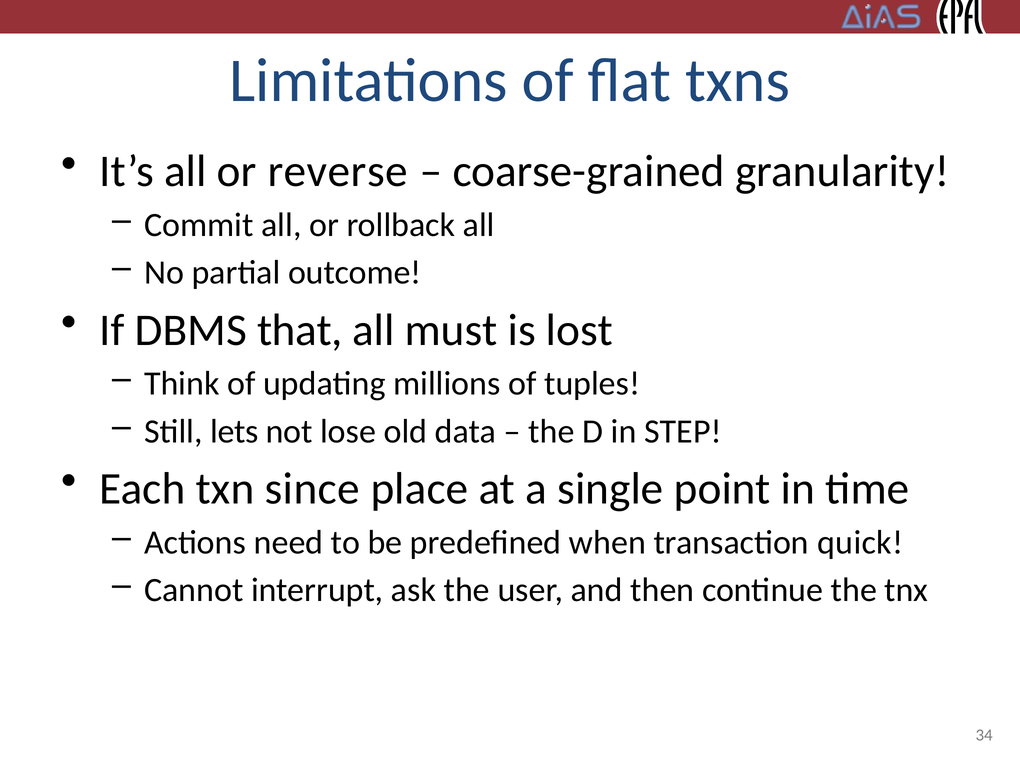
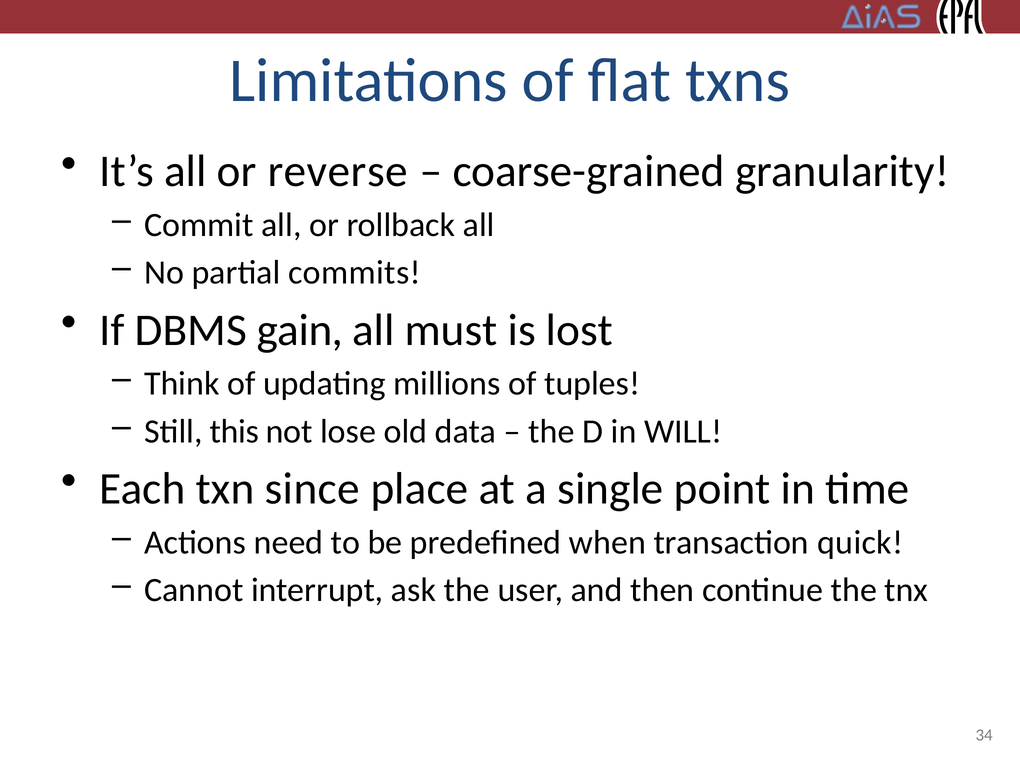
outcome: outcome -> commits
that: that -> gain
lets: lets -> this
STEP: STEP -> WILL
